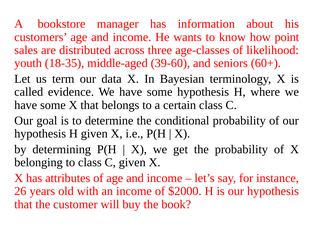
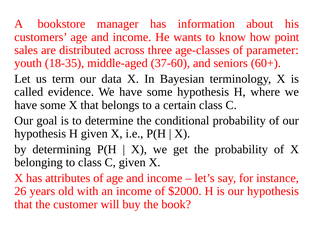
likelihood: likelihood -> parameter
39-60: 39-60 -> 37-60
